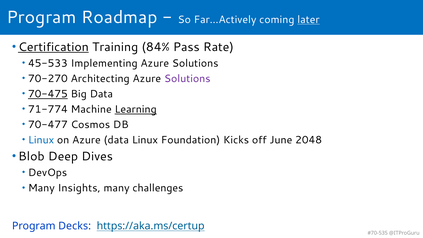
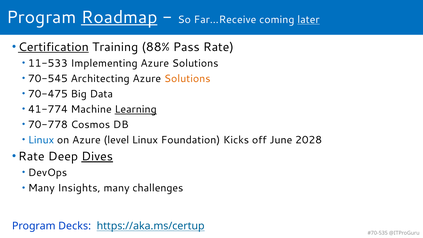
Roadmap underline: none -> present
Far…Actively: Far…Actively -> Far…Receive
84%: 84% -> 88%
45-533: 45-533 -> 11-533
70-270: 70-270 -> 70-545
Solutions at (187, 79) colour: purple -> orange
70-475 underline: present -> none
71-774: 71-774 -> 41-774
70-477: 70-477 -> 70-778
Azure data: data -> level
2048: 2048 -> 2028
Blob at (31, 156): Blob -> Rate
Dives underline: none -> present
